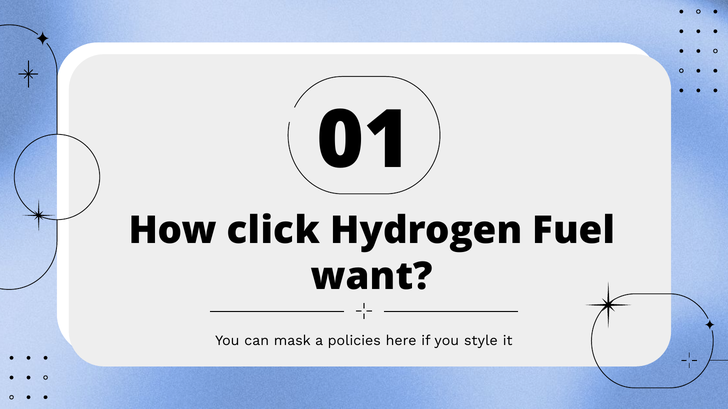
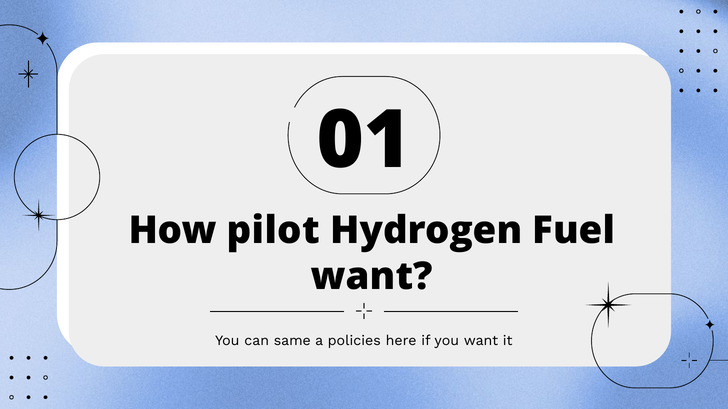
click: click -> pilot
mask: mask -> same
you style: style -> want
